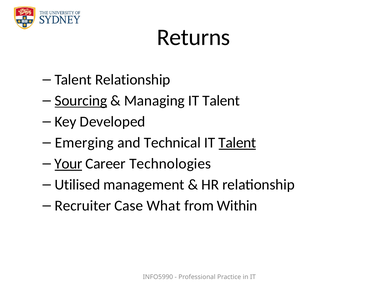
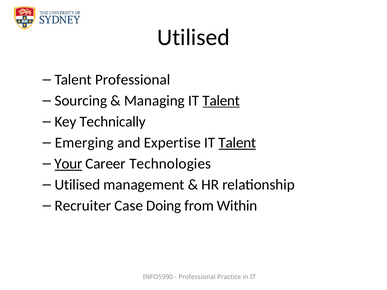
Returns at (194, 37): Returns -> Utilised
Talent Relationship: Relationship -> Professional
Sourcing underline: present -> none
Talent at (221, 101) underline: none -> present
Developed: Developed -> Technically
Technical: Technical -> Expertise
What: What -> Doing
